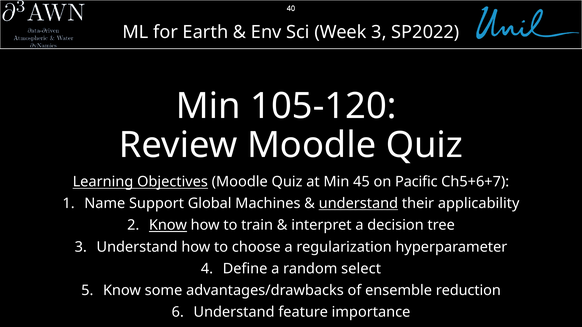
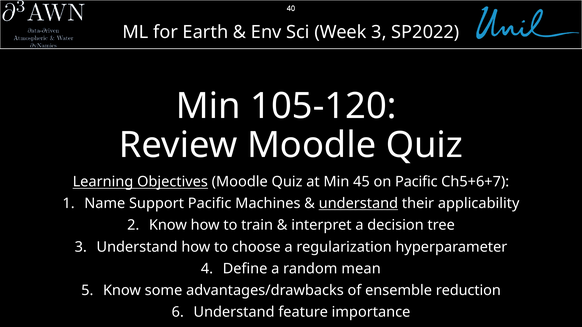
Support Global: Global -> Pacific
Know at (168, 225) underline: present -> none
select: select -> mean
